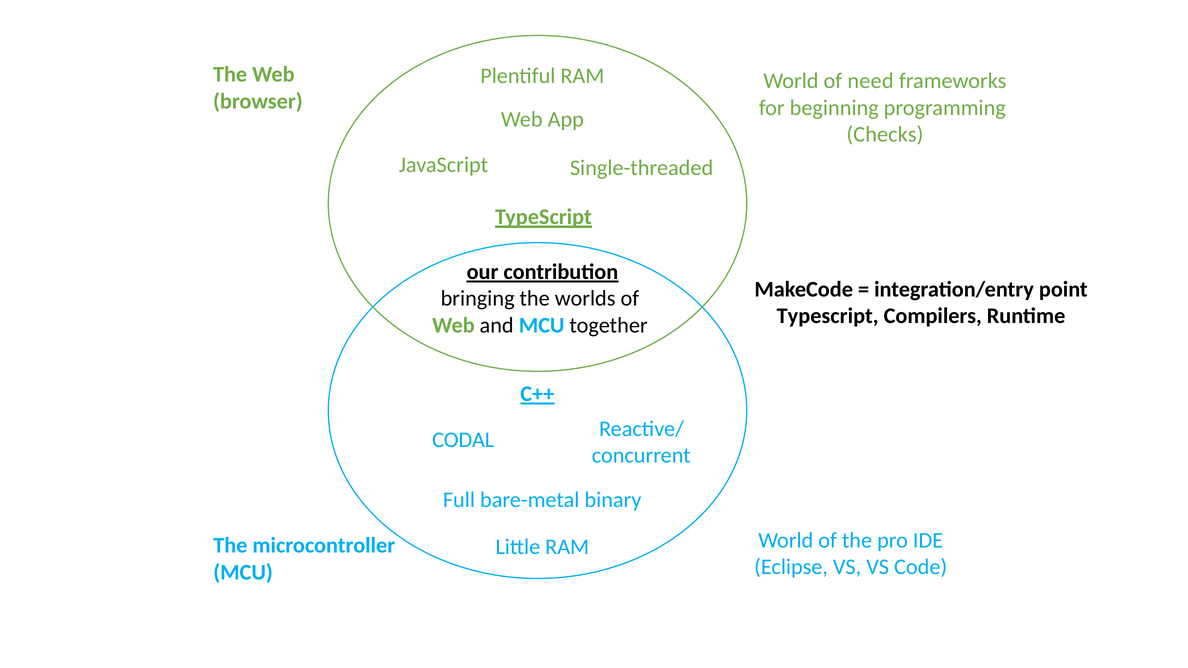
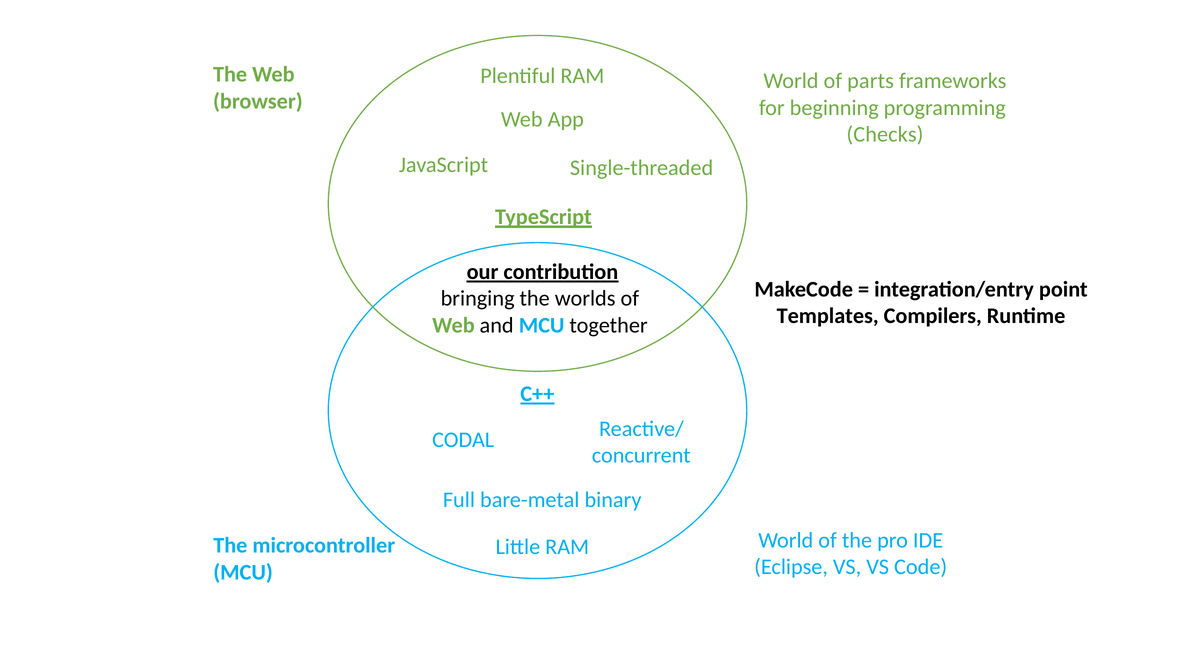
need: need -> parts
Typescript at (828, 316): Typescript -> Templates
